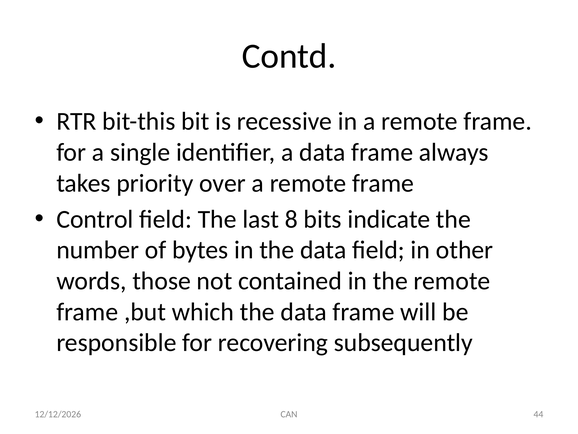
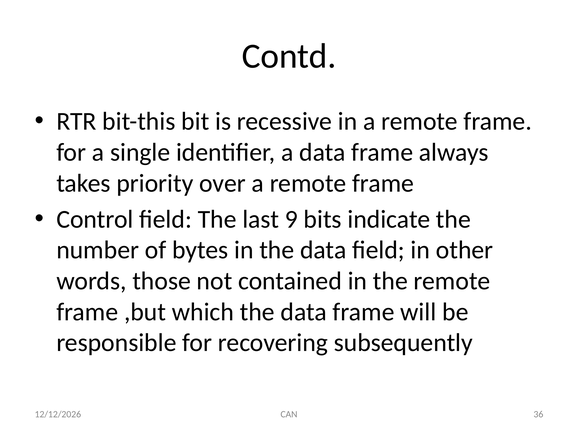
8: 8 -> 9
44: 44 -> 36
